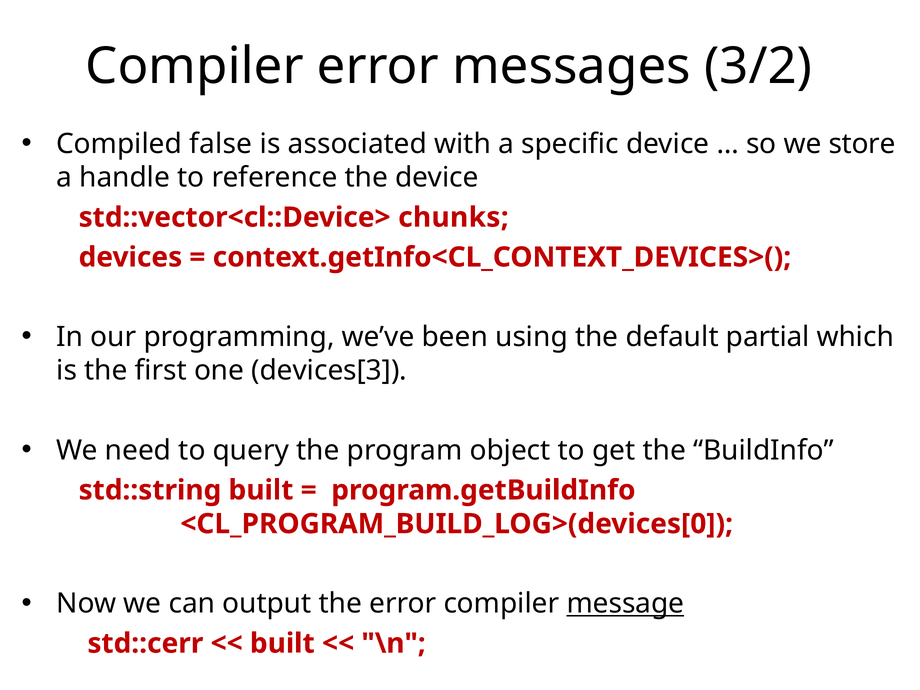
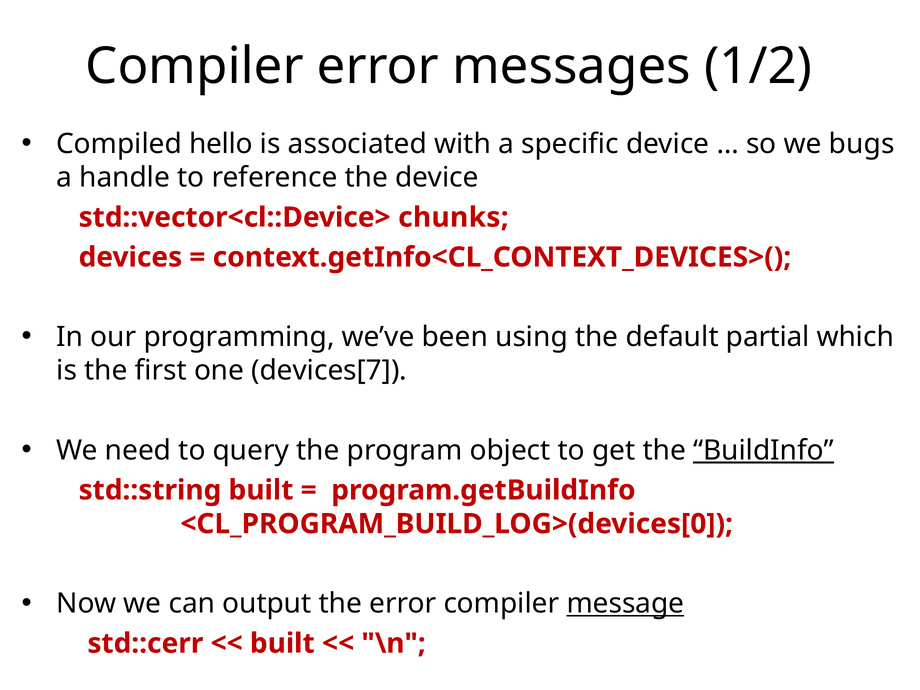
3/2: 3/2 -> 1/2
false: false -> hello
store: store -> bugs
devices[3: devices[3 -> devices[7
BuildInfo underline: none -> present
